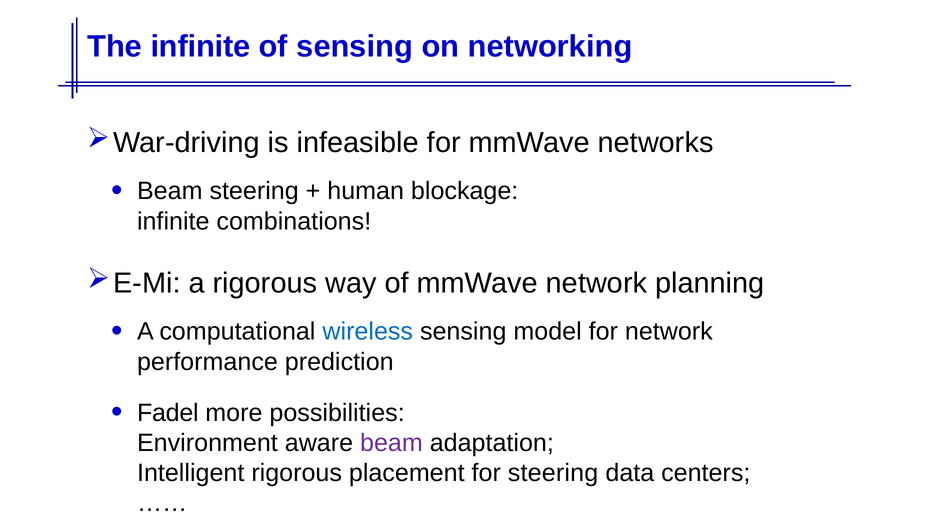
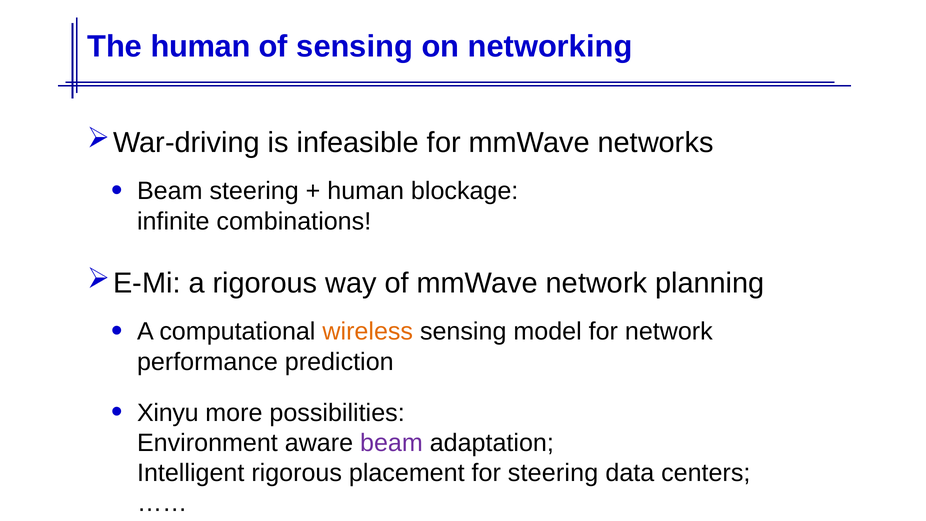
The infinite: infinite -> human
wireless colour: blue -> orange
Fadel: Fadel -> Xinyu
